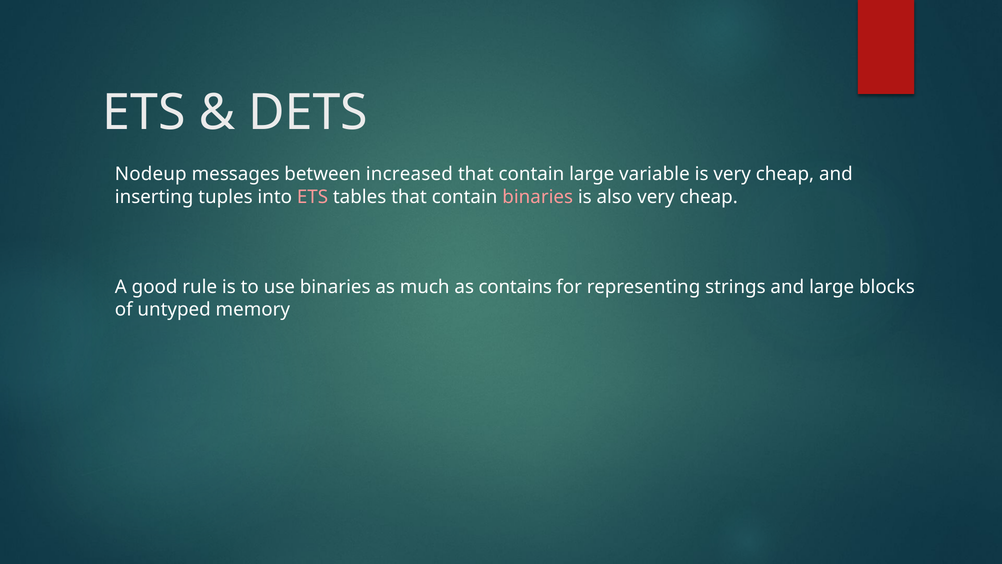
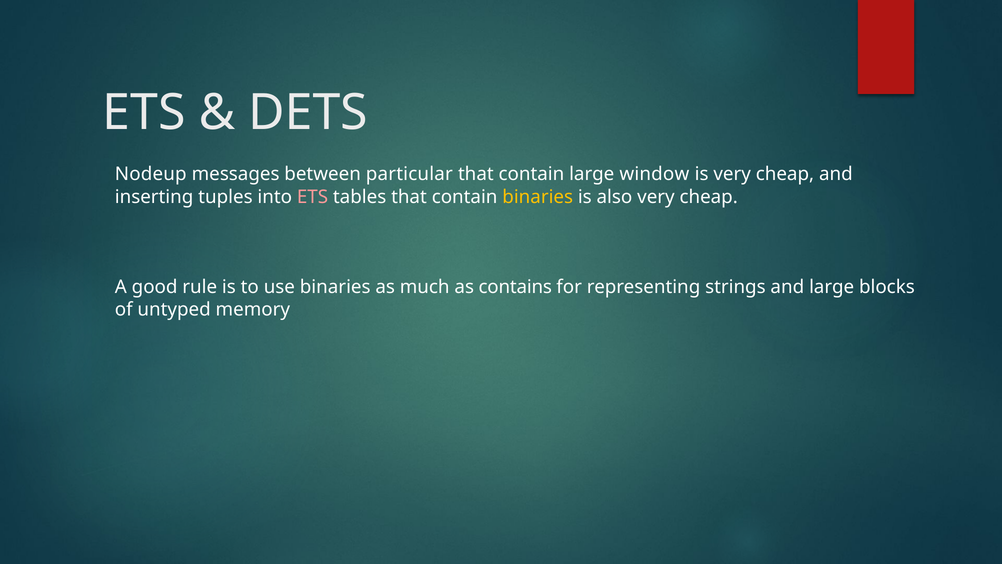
increased: increased -> particular
variable: variable -> window
binaries at (538, 197) colour: pink -> yellow
